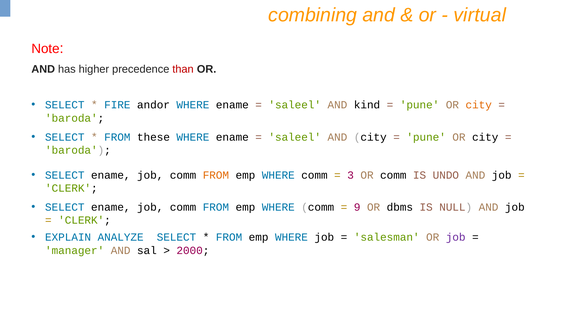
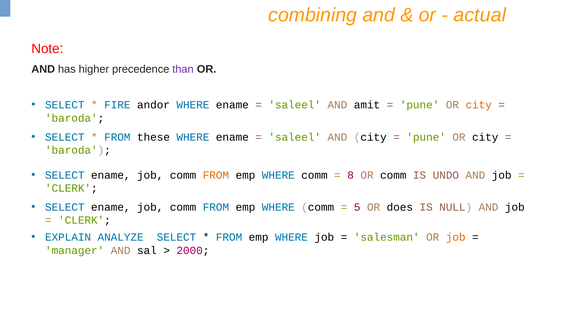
virtual: virtual -> actual
than colour: red -> purple
kind: kind -> amit
3: 3 -> 8
9: 9 -> 5
dbms: dbms -> does
job at (456, 237) colour: purple -> orange
